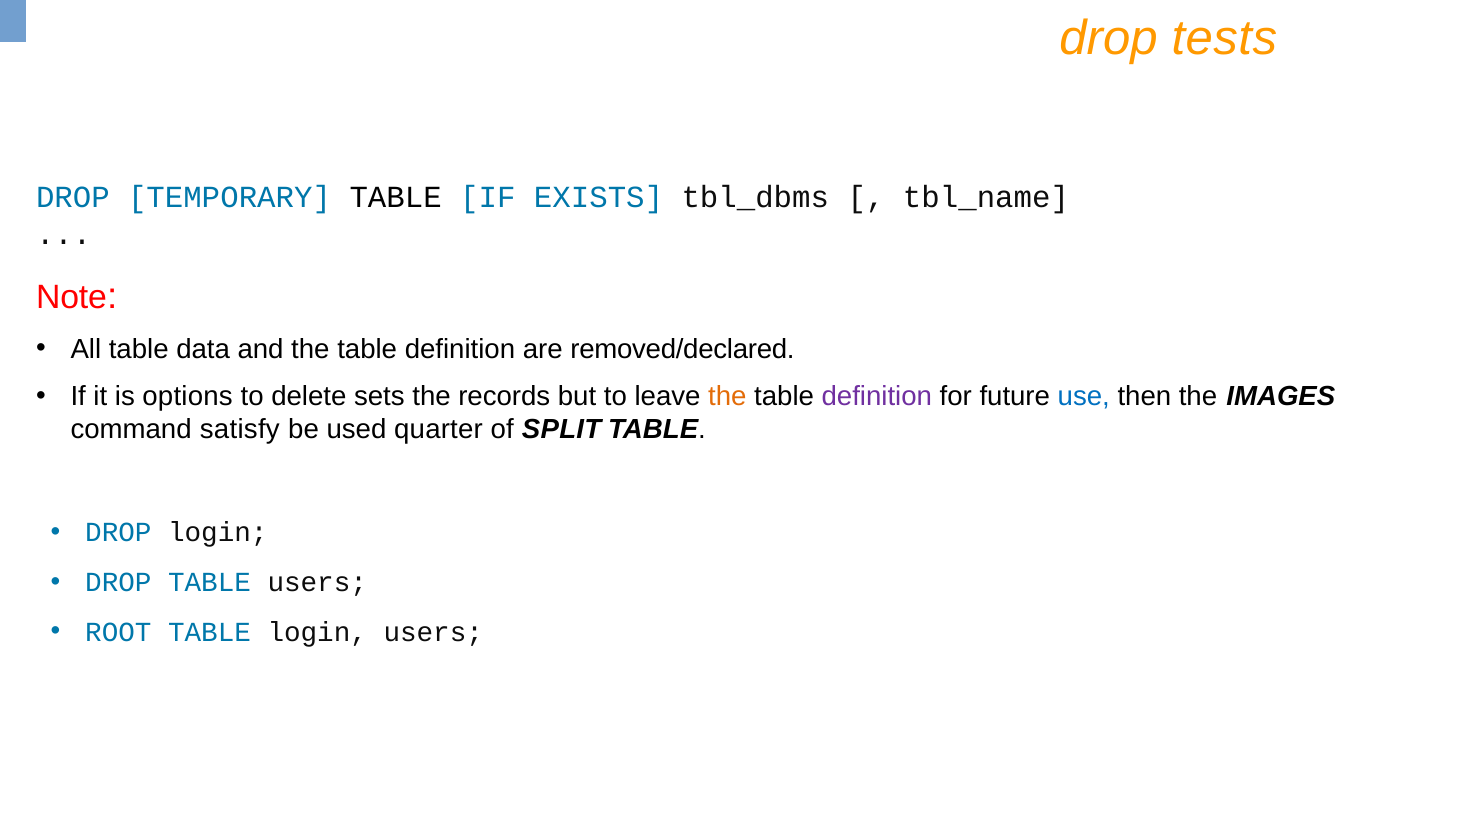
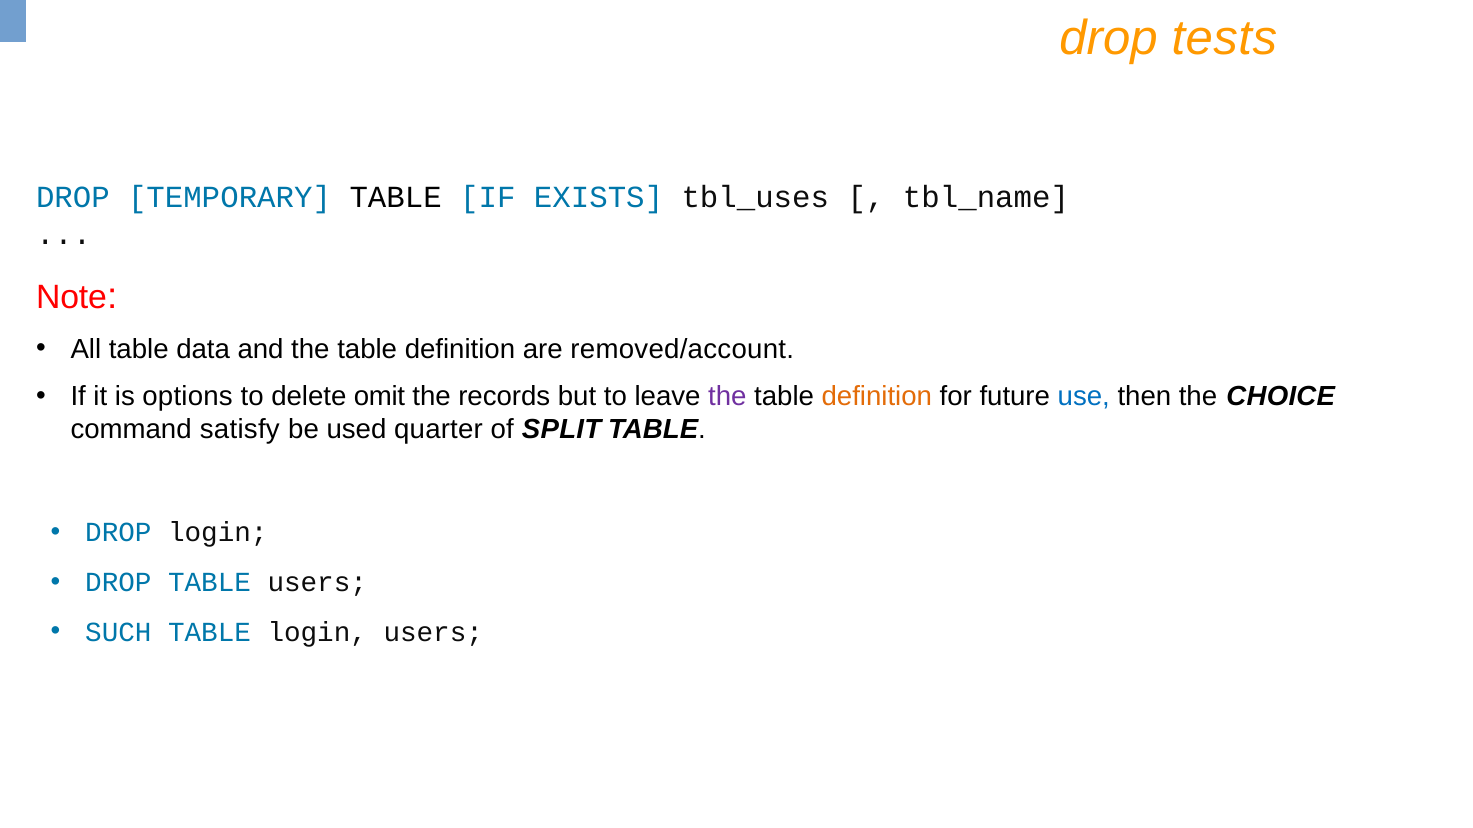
tbl_dbms: tbl_dbms -> tbl_uses
removed/declared: removed/declared -> removed/account
sets: sets -> omit
the at (727, 397) colour: orange -> purple
definition at (877, 397) colour: purple -> orange
IMAGES: IMAGES -> CHOICE
ROOT: ROOT -> SUCH
